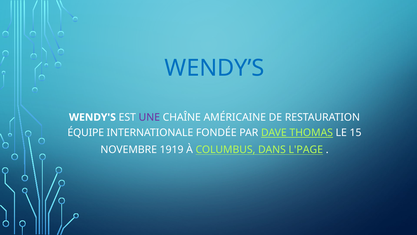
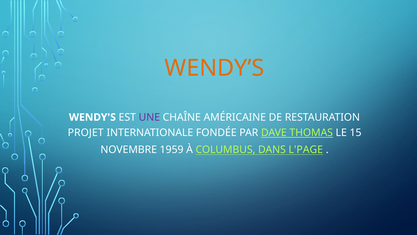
WENDY’S colour: blue -> orange
ÉQUIPE: ÉQUIPE -> PROJET
1919: 1919 -> 1959
